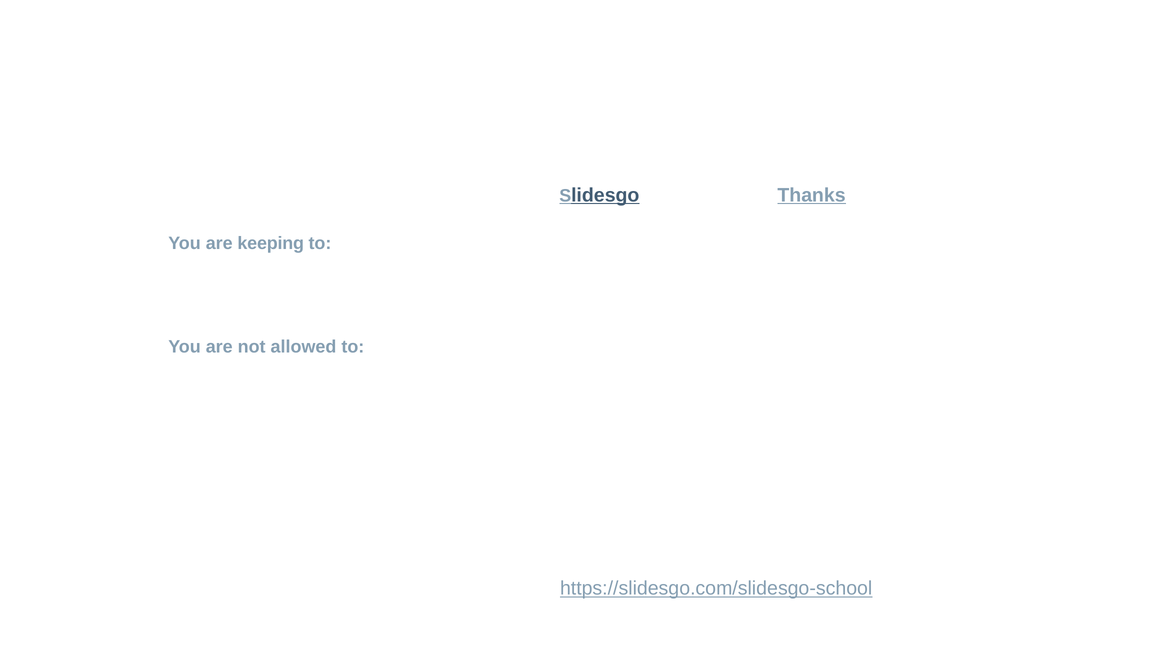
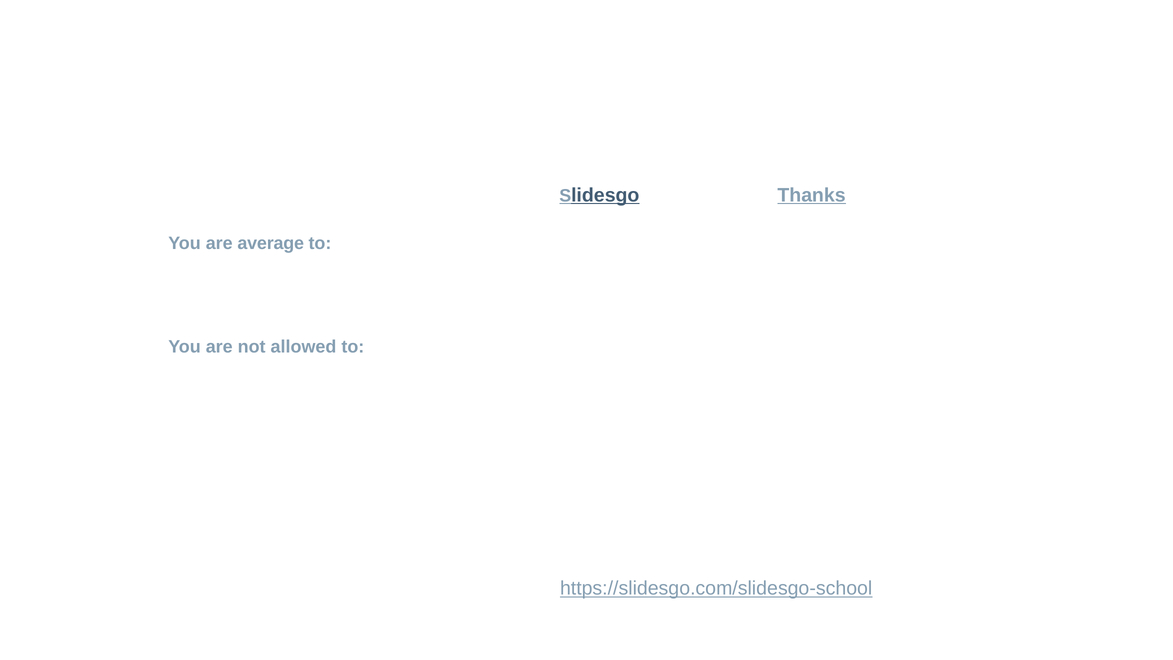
are keeping: keeping -> average
